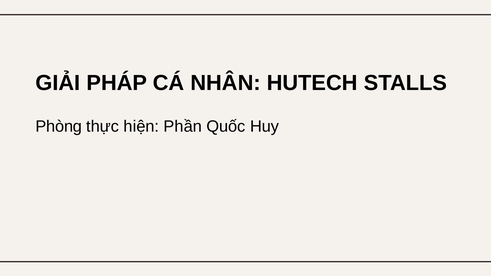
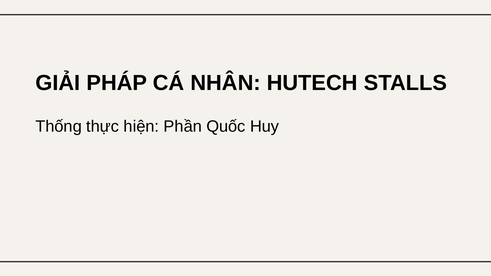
Phòng: Phòng -> Thống
